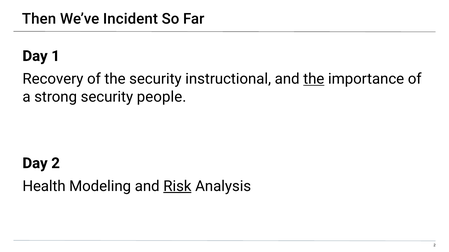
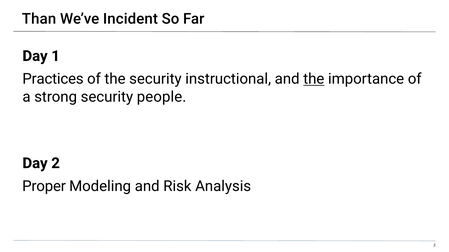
Then: Then -> Than
Recovery: Recovery -> Practices
Health: Health -> Proper
Risk underline: present -> none
